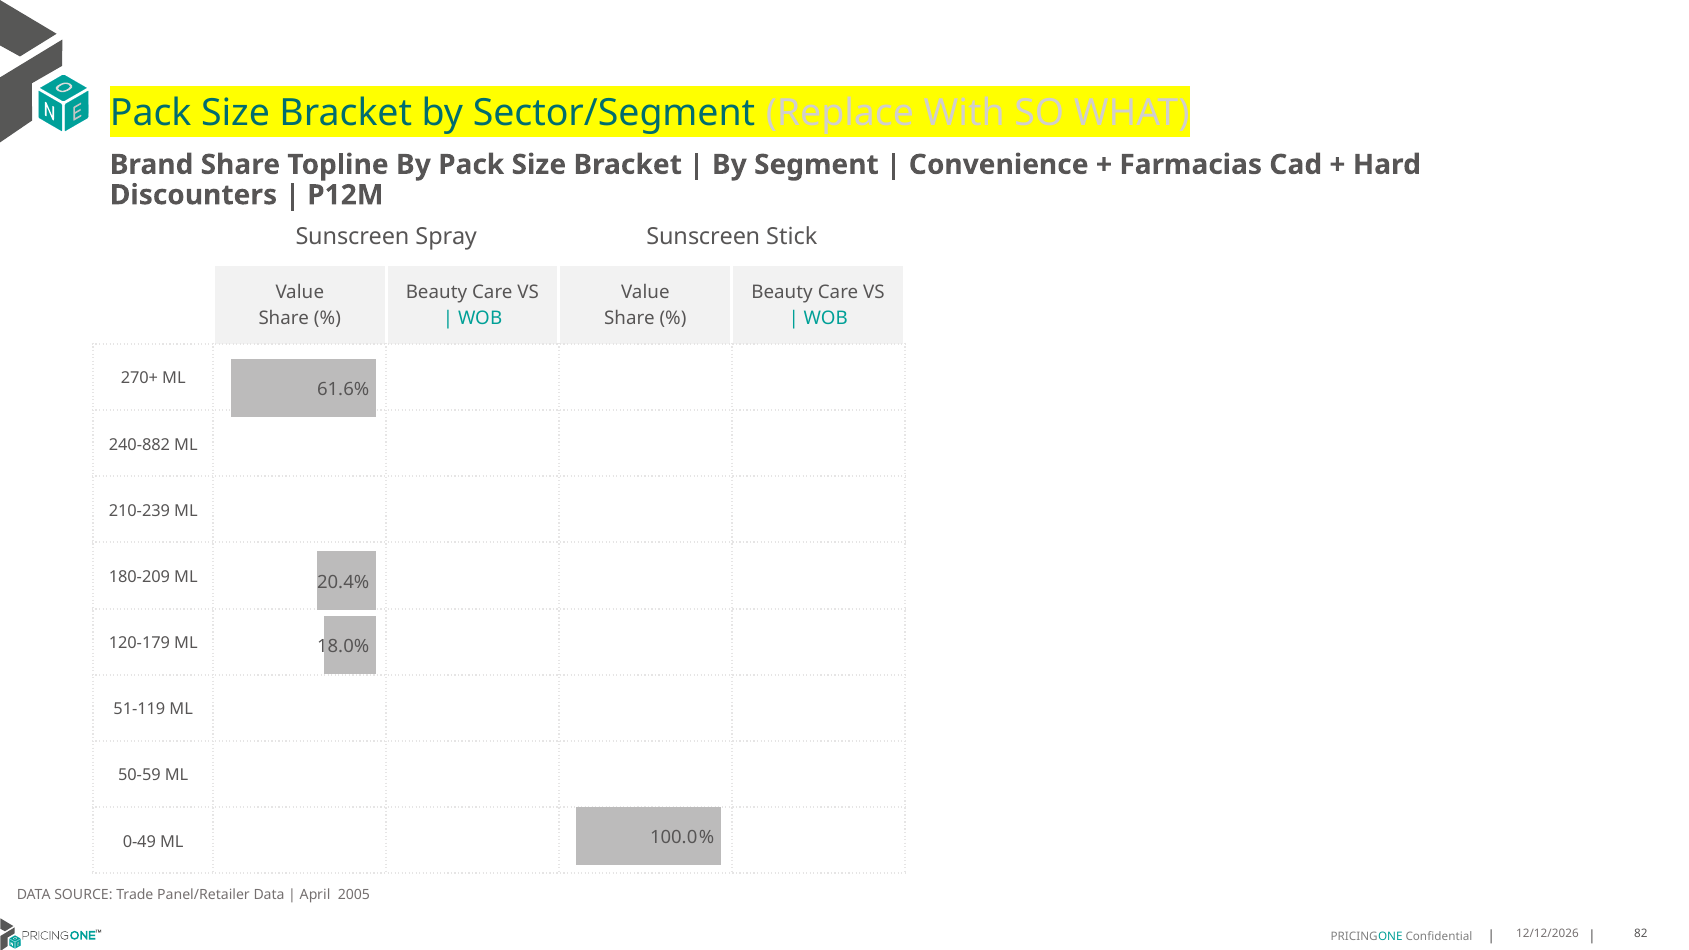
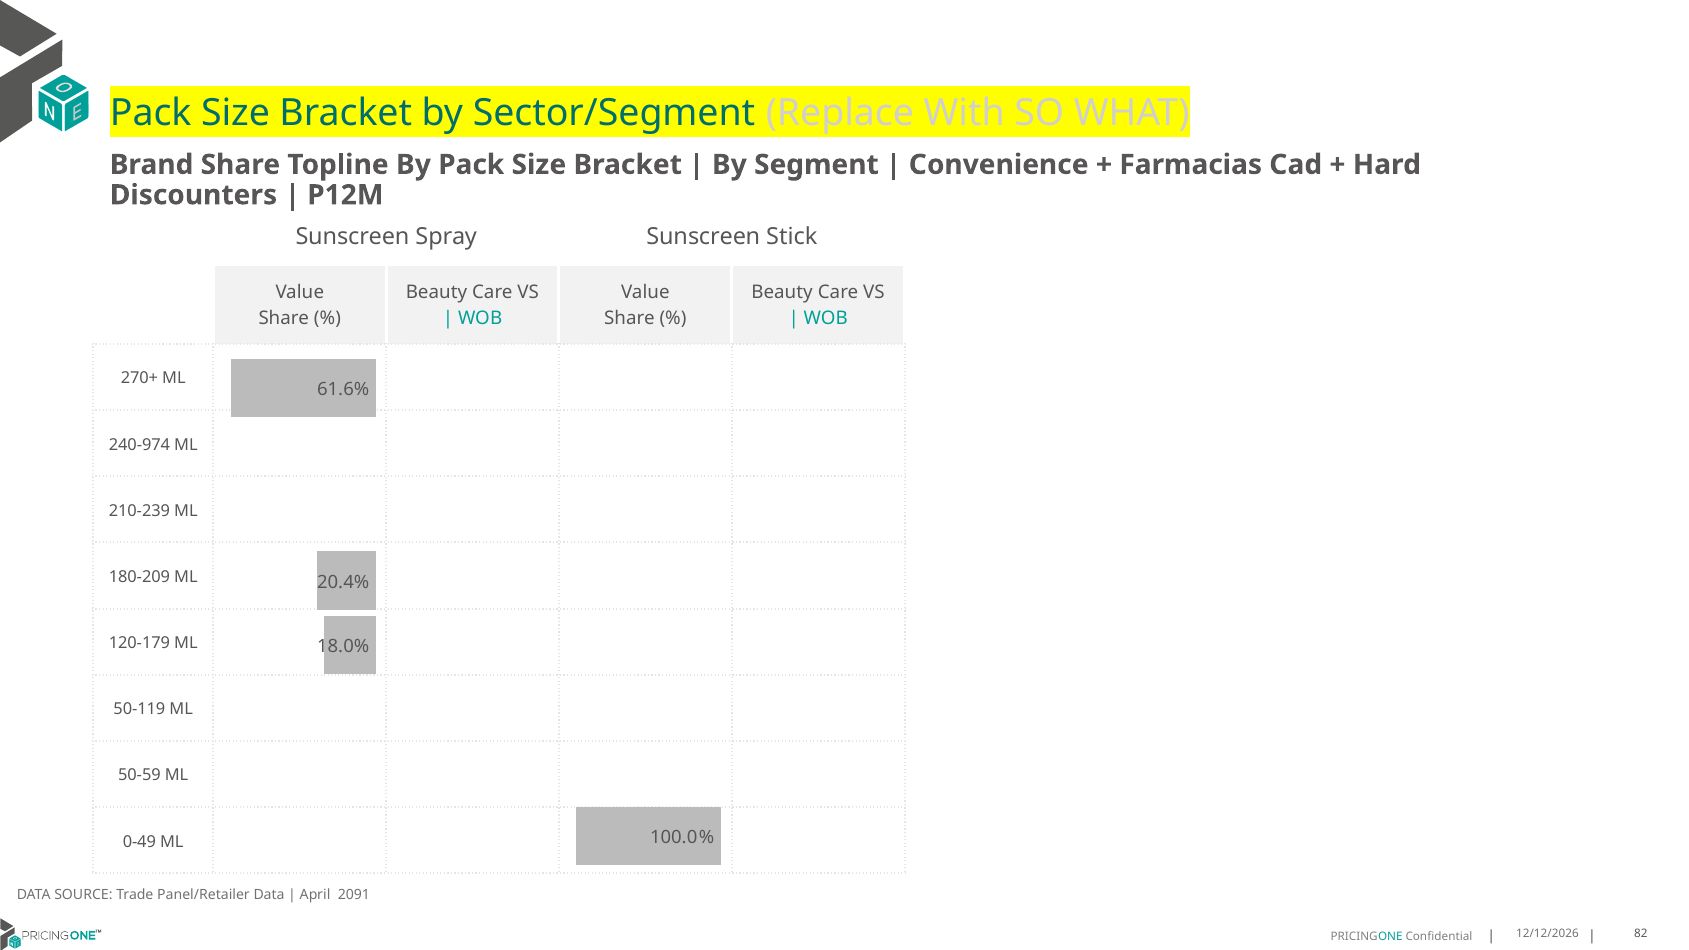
240-882: 240-882 -> 240-974
51-119: 51-119 -> 50-119
2005: 2005 -> 2091
